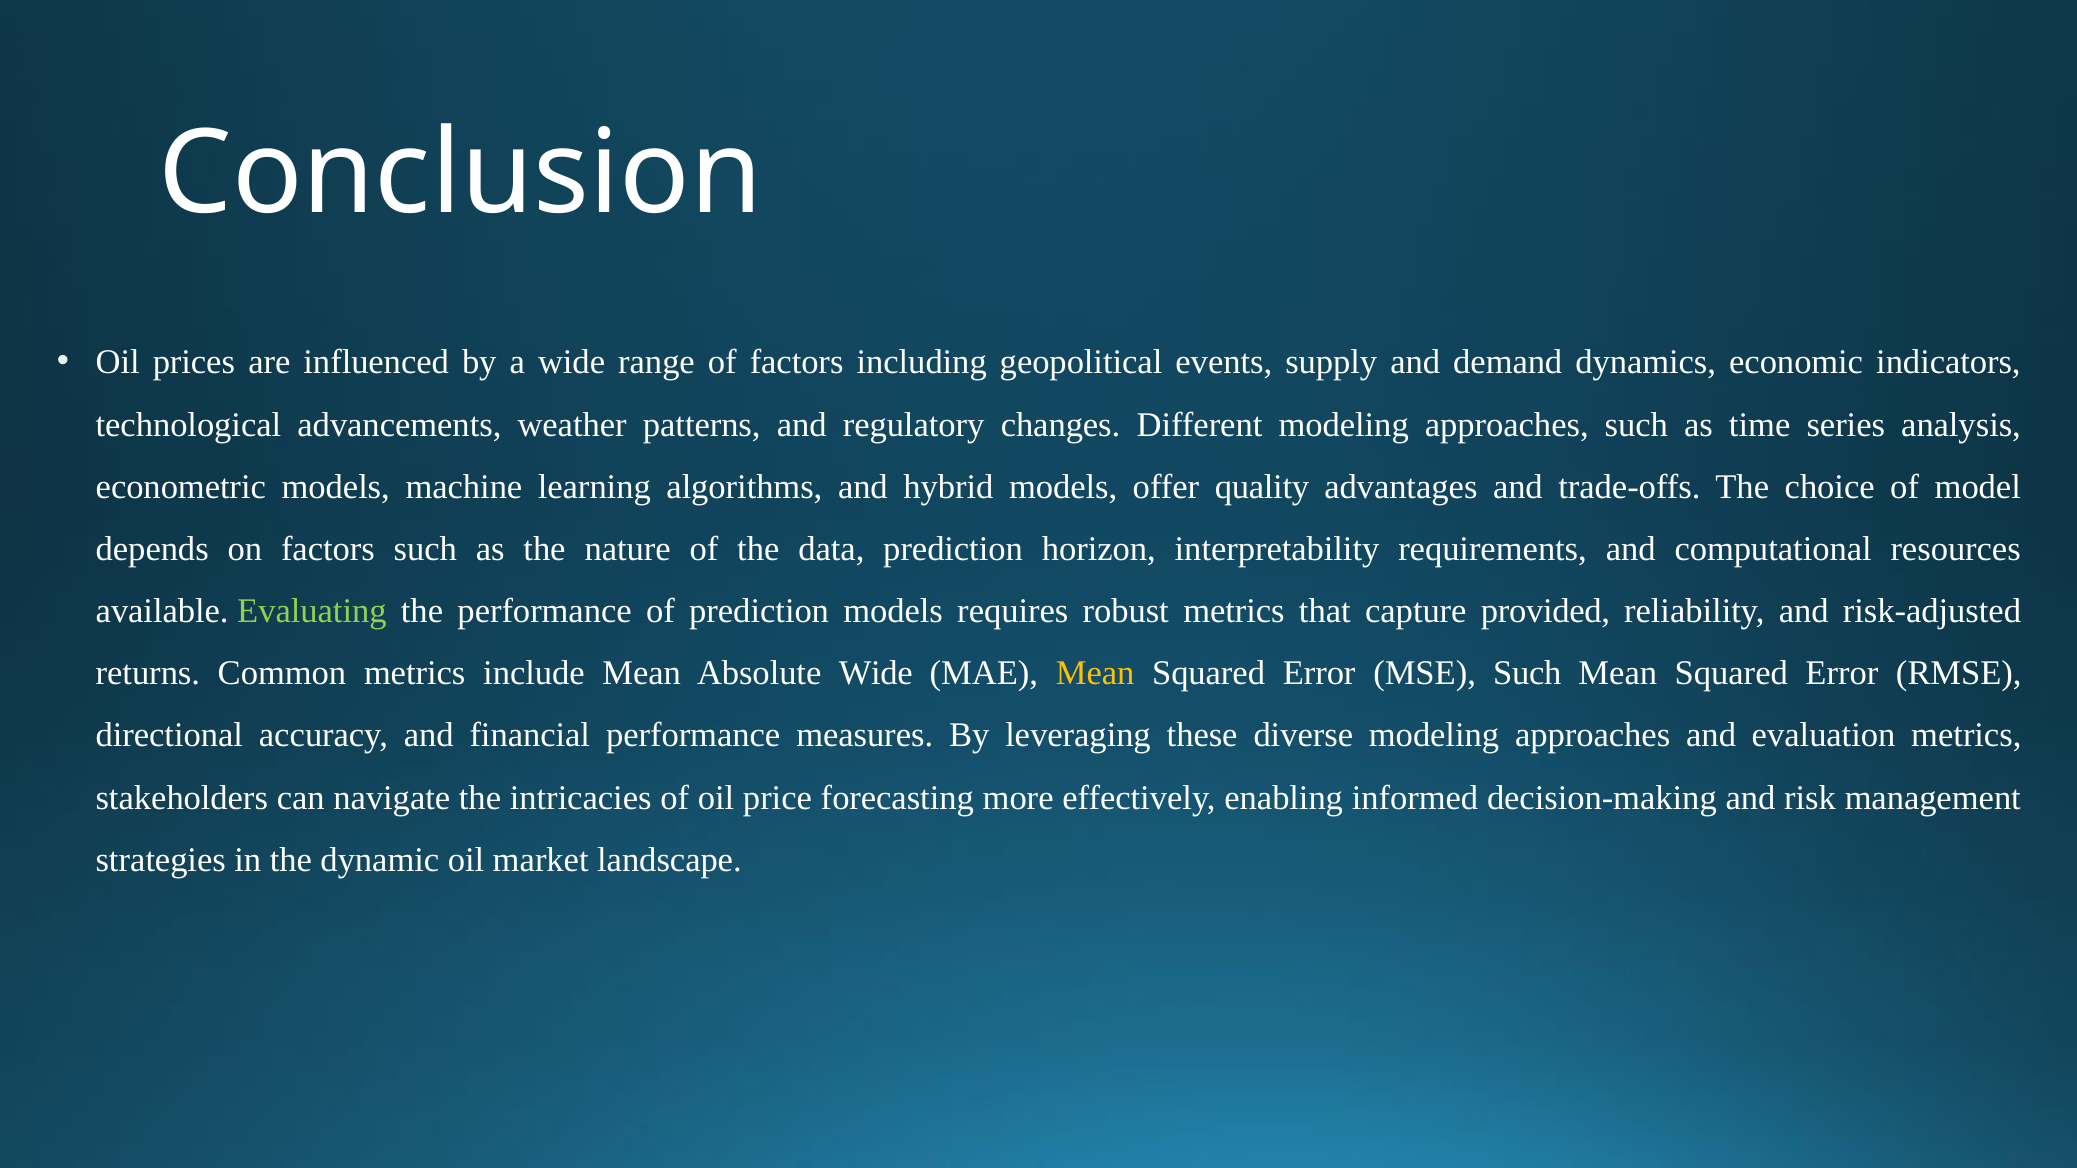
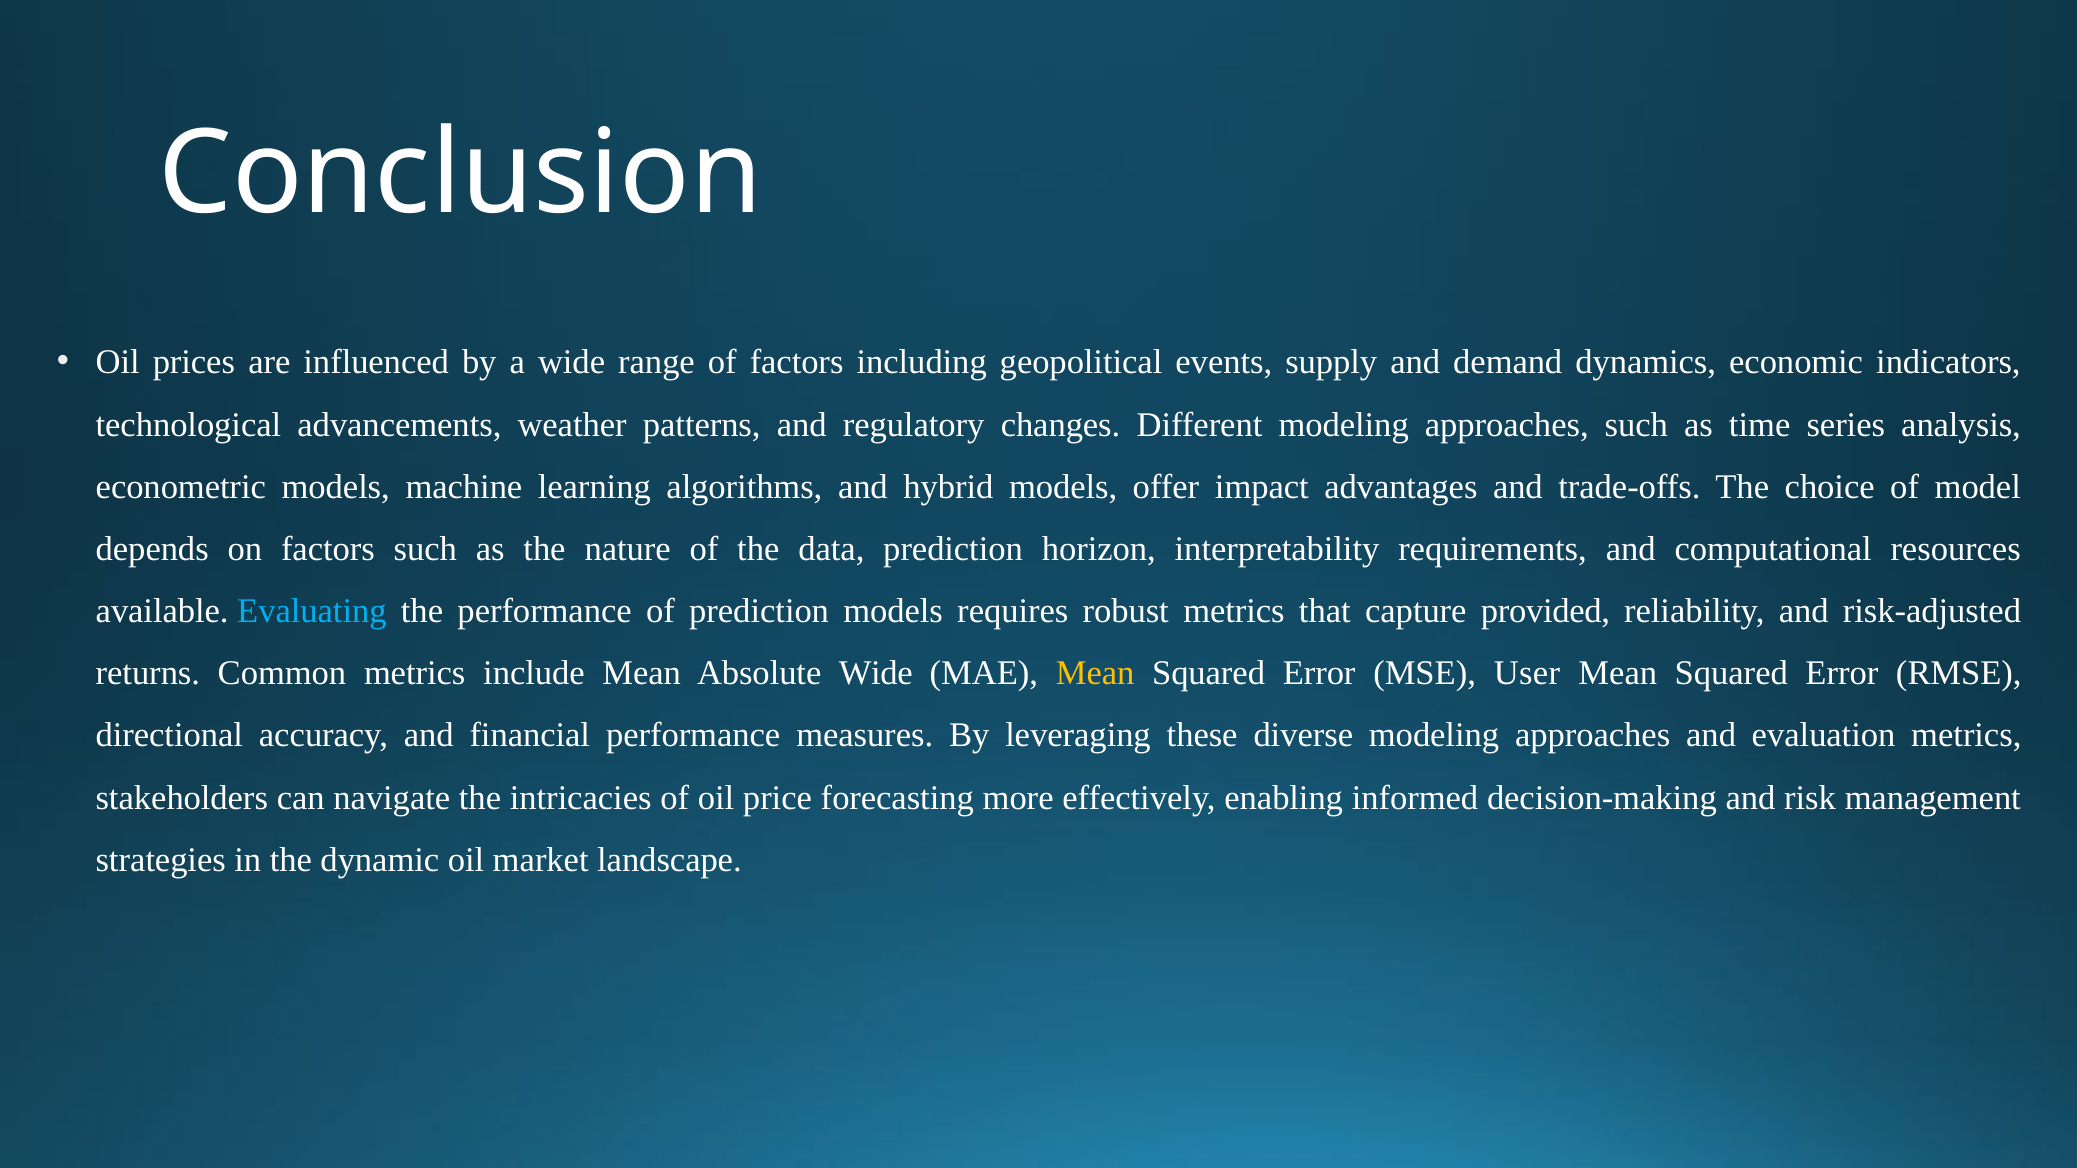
quality: quality -> impact
Evaluating colour: light green -> light blue
MSE Such: Such -> User
